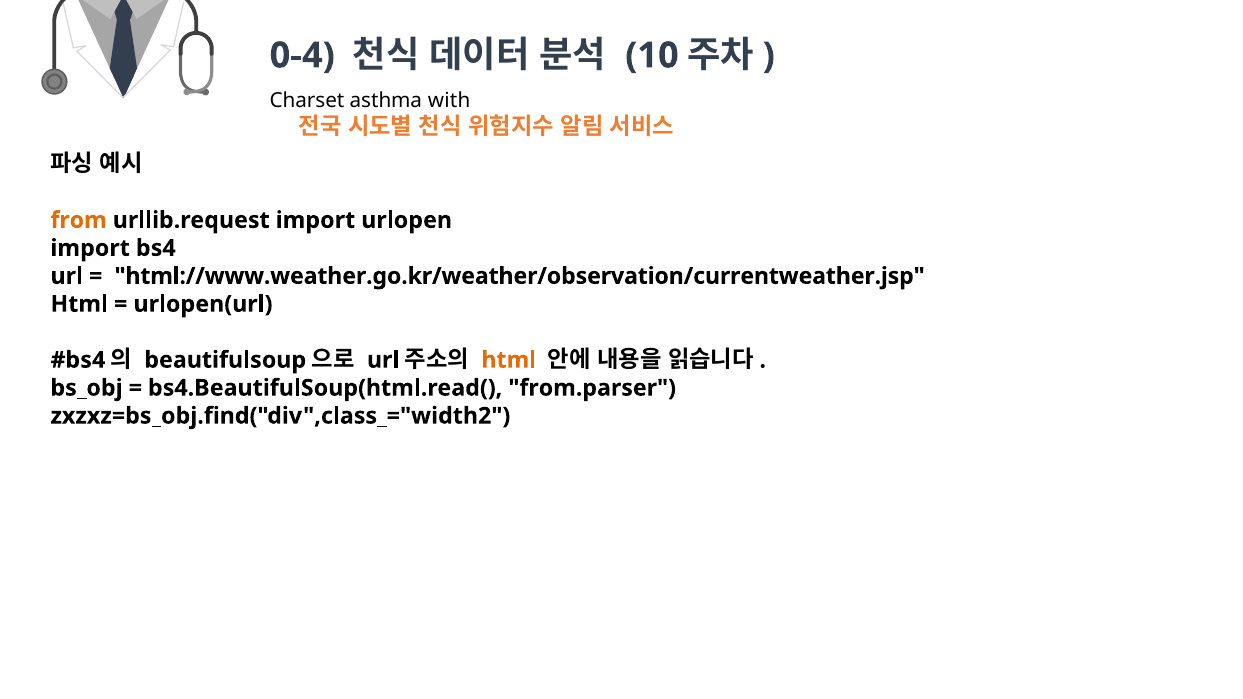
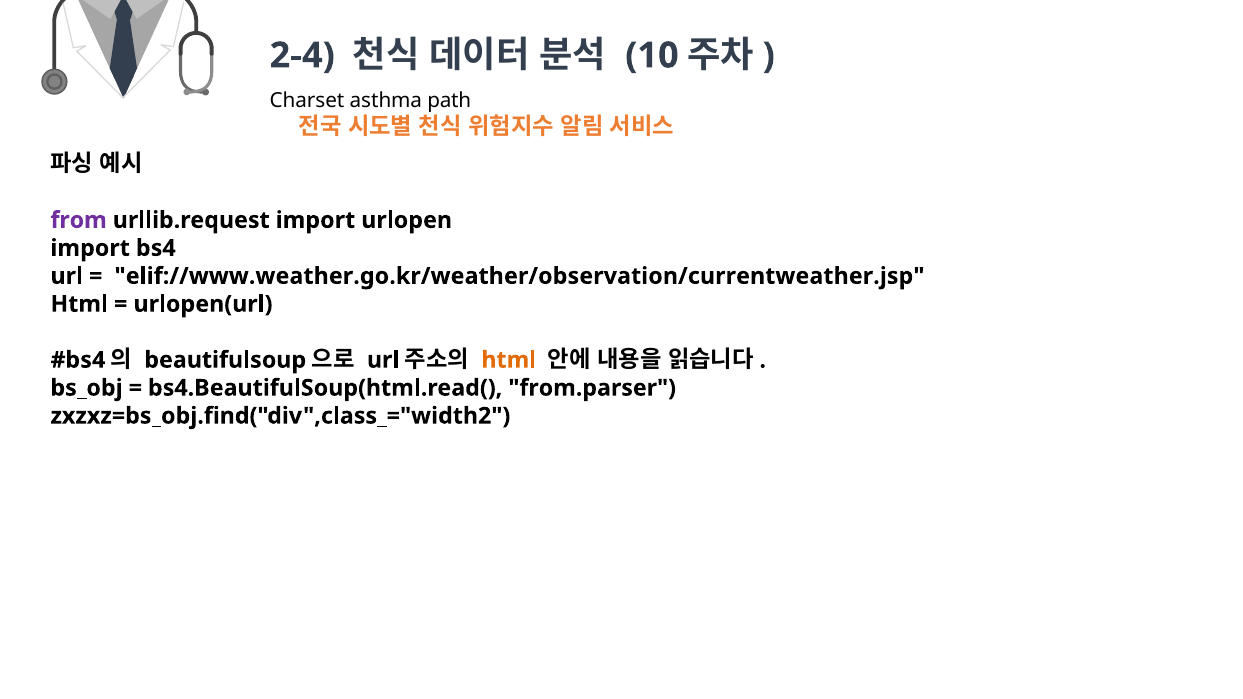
0-4: 0-4 -> 2-4
with: with -> path
from colour: orange -> purple
html://www.weather.go.kr/weather/observation/currentweather.jsp: html://www.weather.go.kr/weather/observation/currentweather.jsp -> elif://www.weather.go.kr/weather/observation/currentweather.jsp
